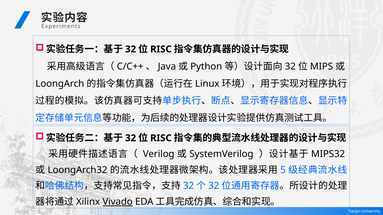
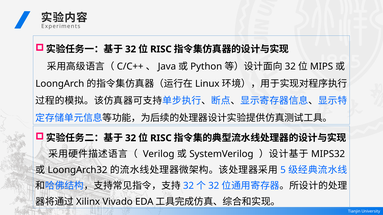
Vivado underline: present -> none
